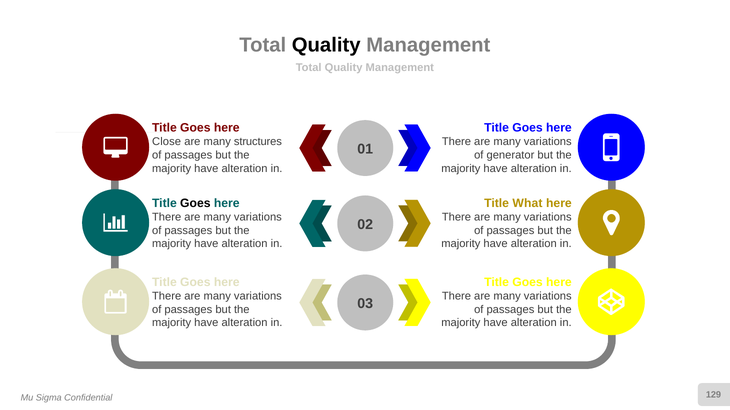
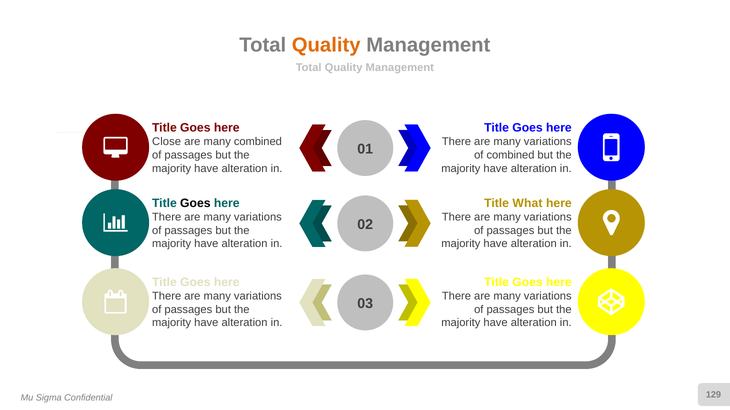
Quality at (326, 45) colour: black -> orange
many structures: structures -> combined
of generator: generator -> combined
